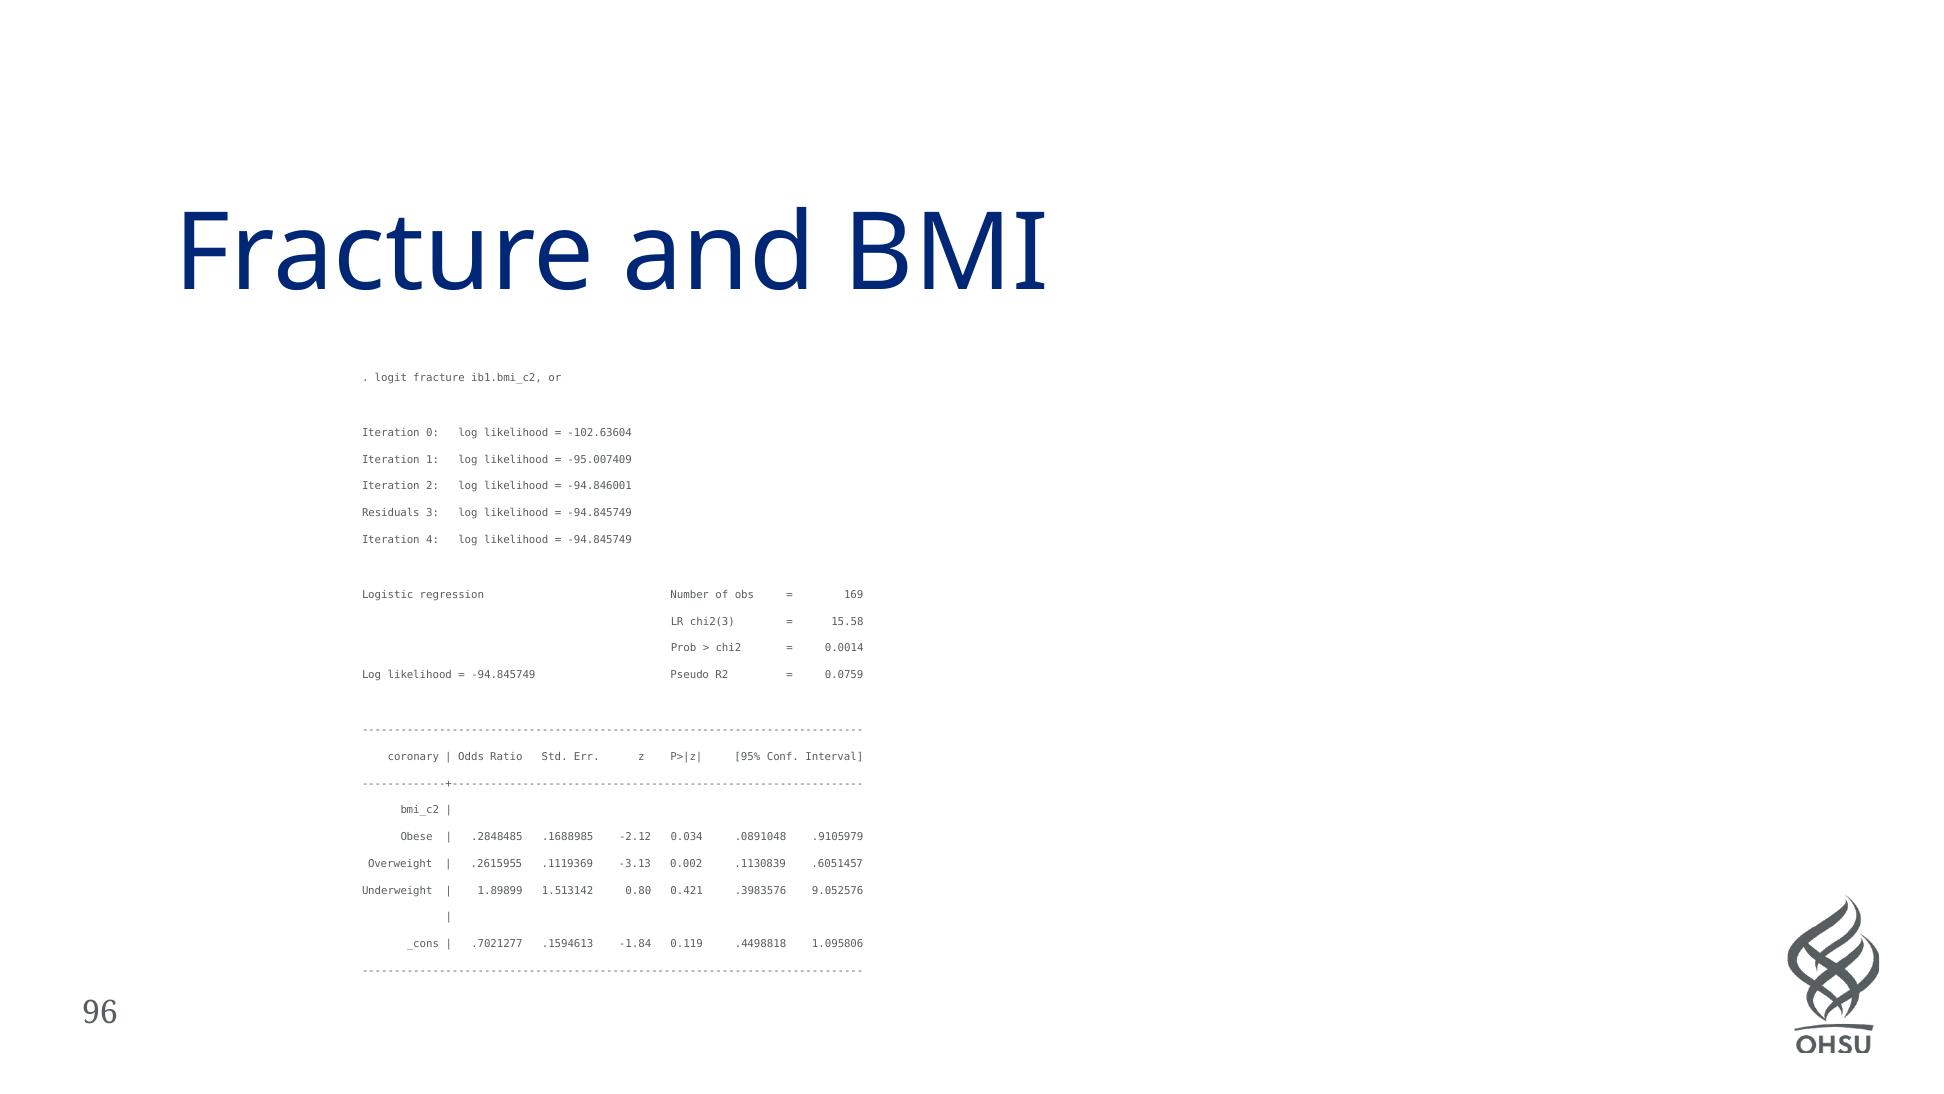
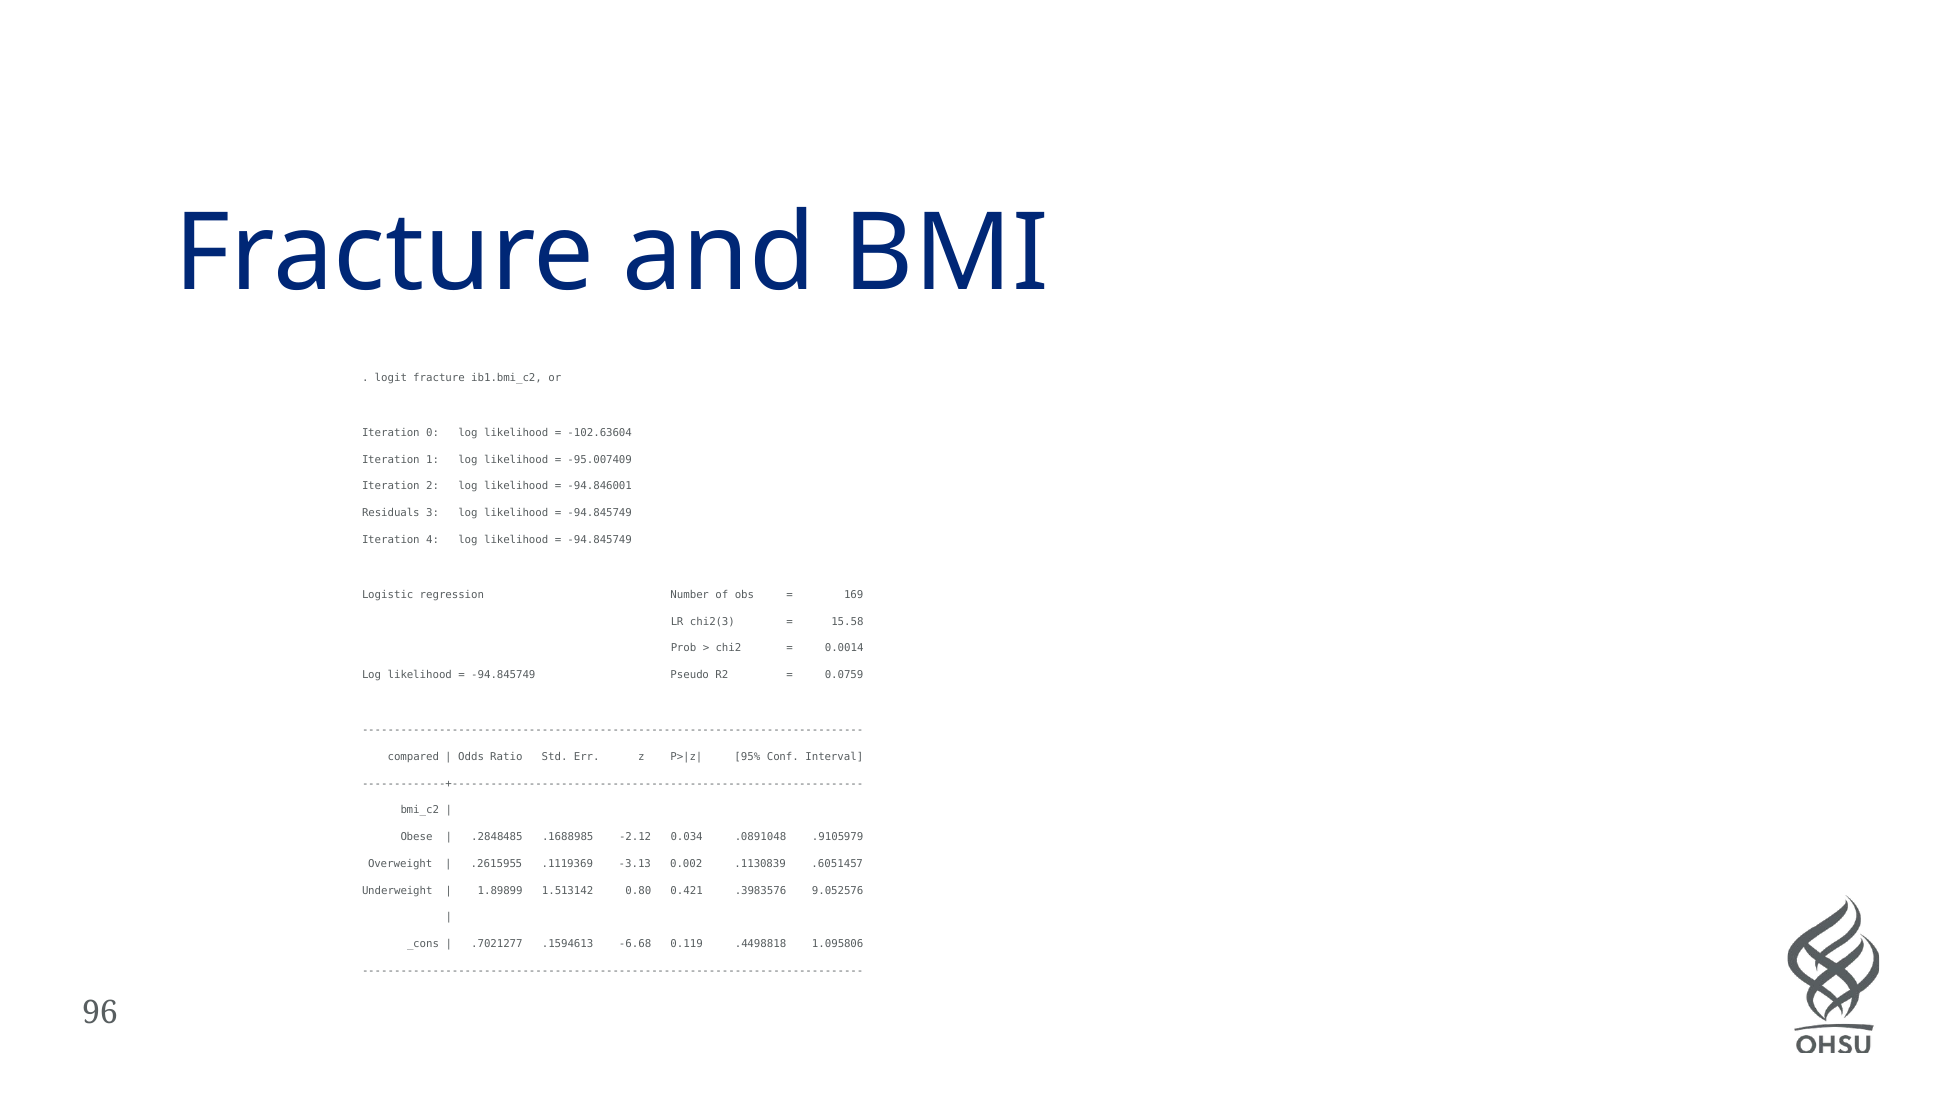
coronary: coronary -> compared
-1.84: -1.84 -> -6.68
